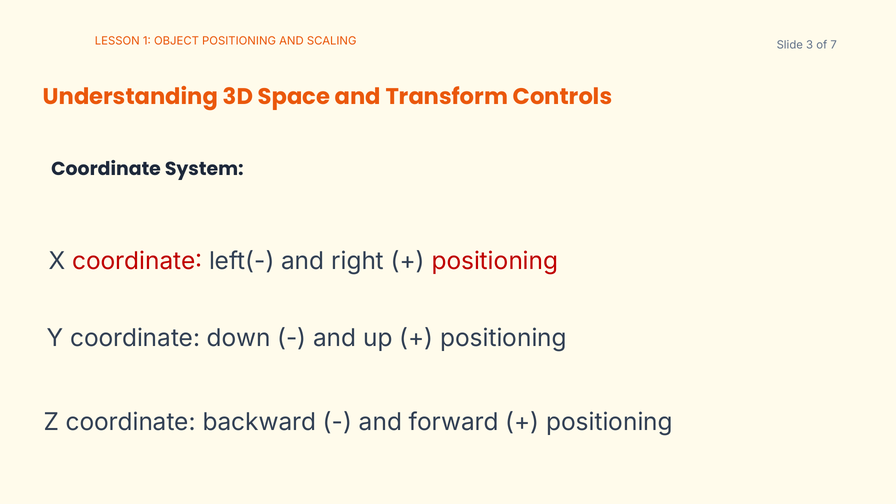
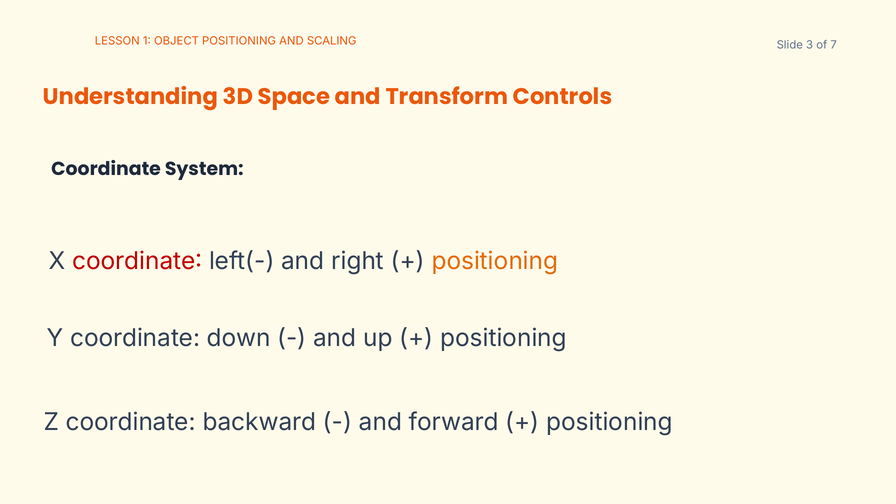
positioning at (495, 261) colour: red -> orange
